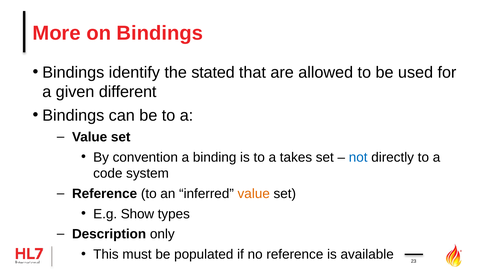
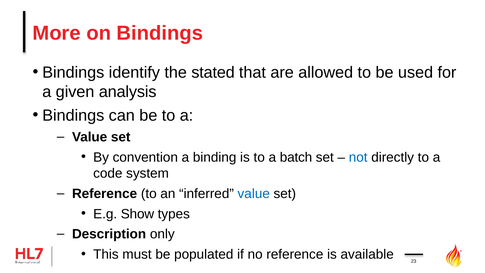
different: different -> analysis
takes: takes -> batch
value at (254, 194) colour: orange -> blue
